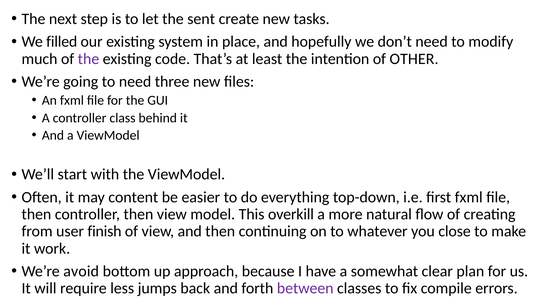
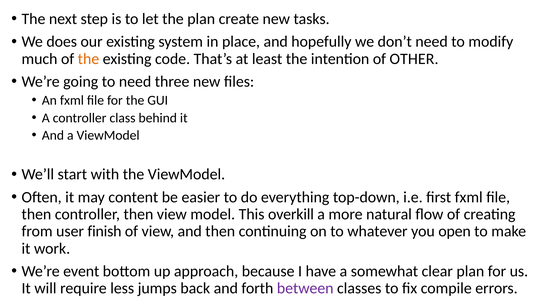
the sent: sent -> plan
filled: filled -> does
the at (88, 59) colour: purple -> orange
close: close -> open
avoid: avoid -> event
